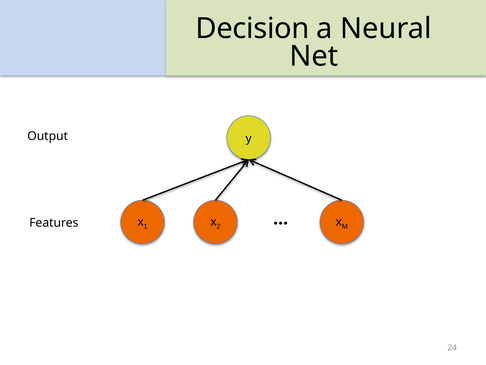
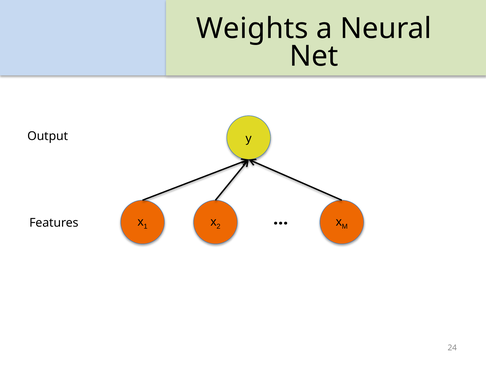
Decision: Decision -> Weights
